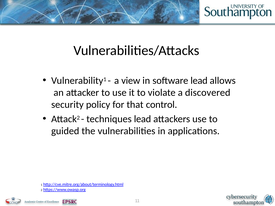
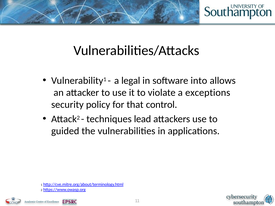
view: view -> legal
software lead: lead -> into
discovered: discovered -> exceptions
